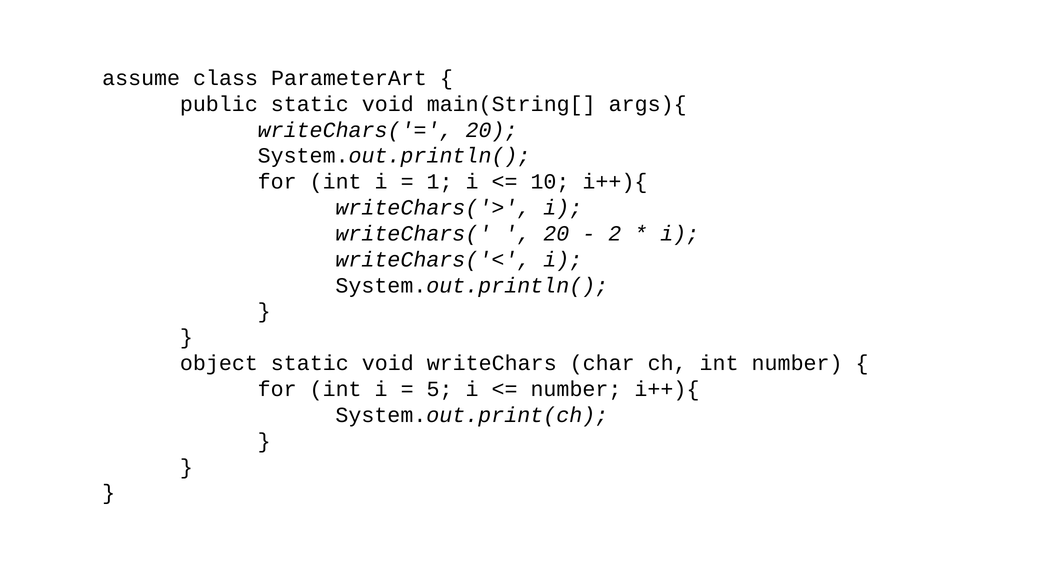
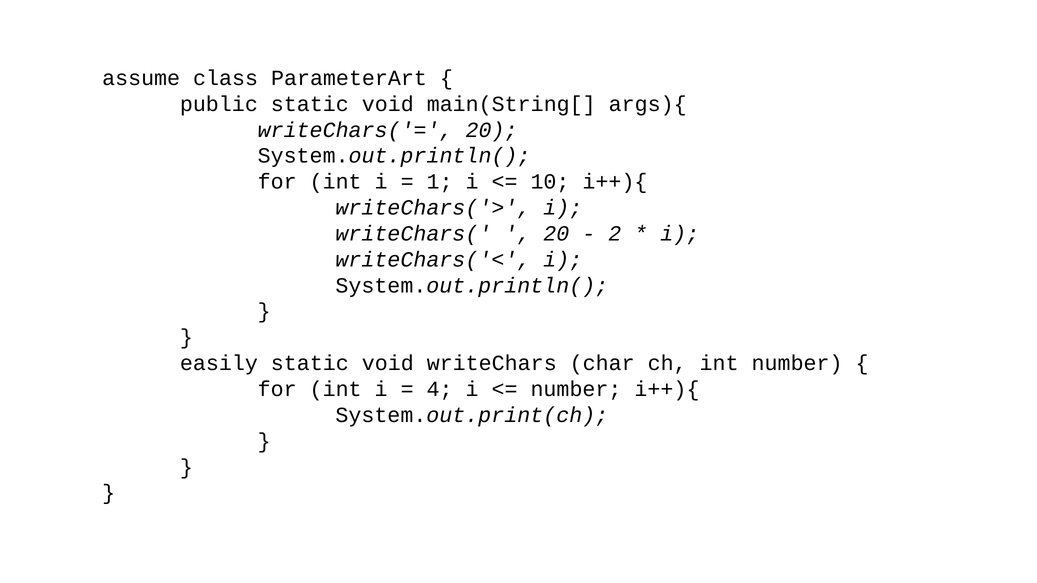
object: object -> easily
5: 5 -> 4
